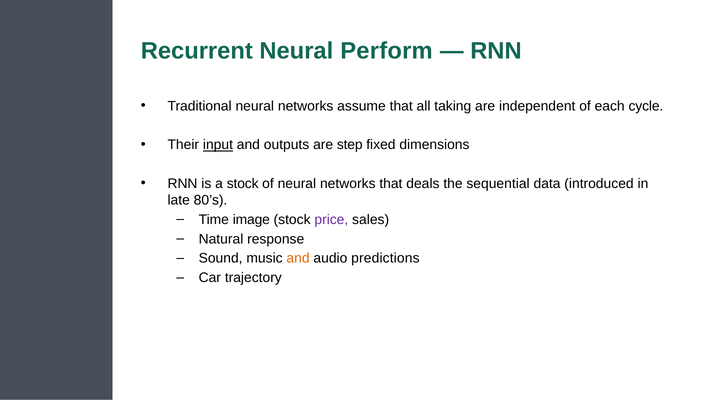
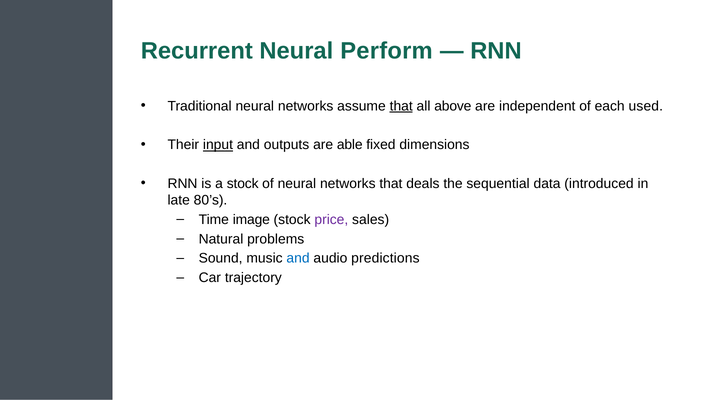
that at (401, 106) underline: none -> present
taking: taking -> above
cycle: cycle -> used
step: step -> able
response: response -> problems
and at (298, 259) colour: orange -> blue
